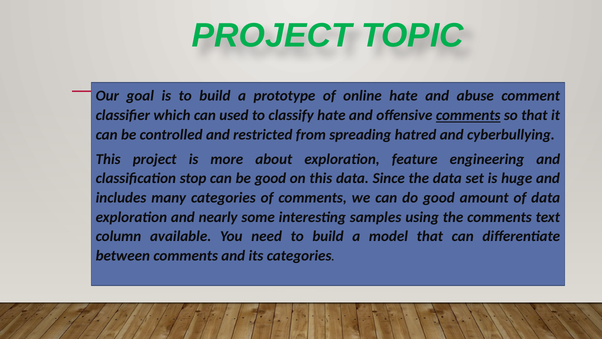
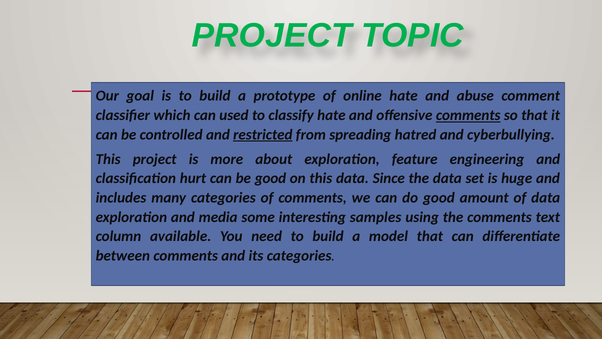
restricted underline: none -> present
stop: stop -> hurt
nearly: nearly -> media
